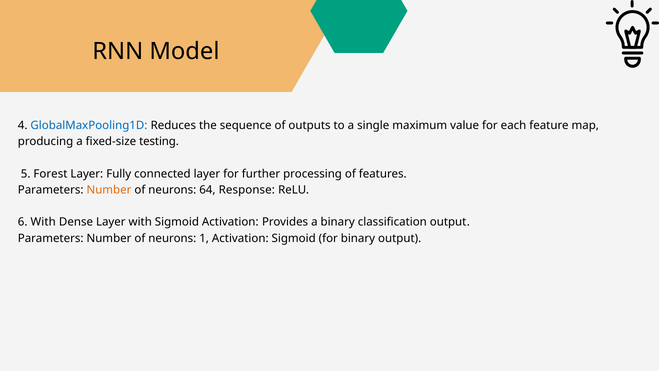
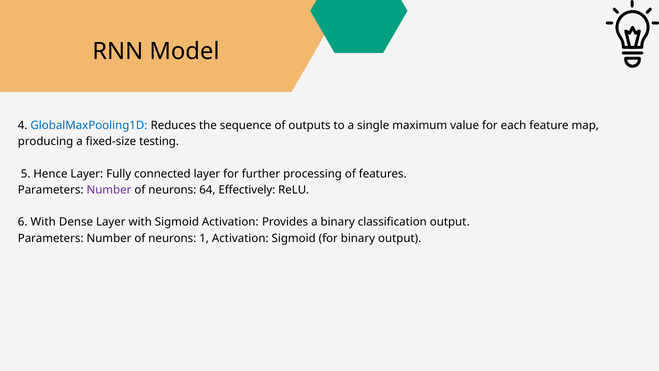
Forest: Forest -> Hence
Number at (109, 190) colour: orange -> purple
Response: Response -> Effectively
